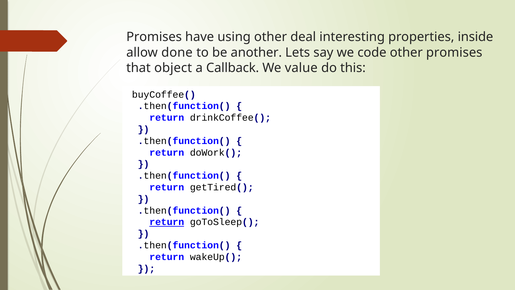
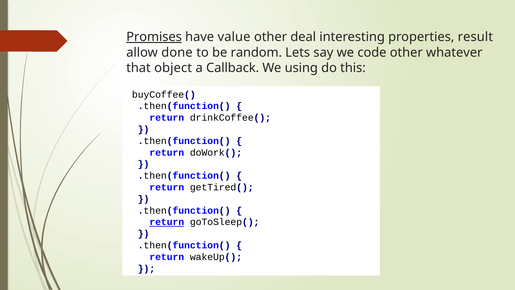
Promises at (154, 37) underline: none -> present
using: using -> value
inside: inside -> result
another: another -> random
other promises: promises -> whatever
value: value -> using
